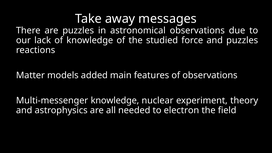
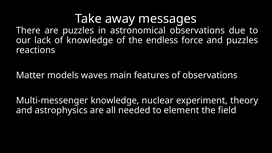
studied: studied -> endless
added: added -> waves
electron: electron -> element
